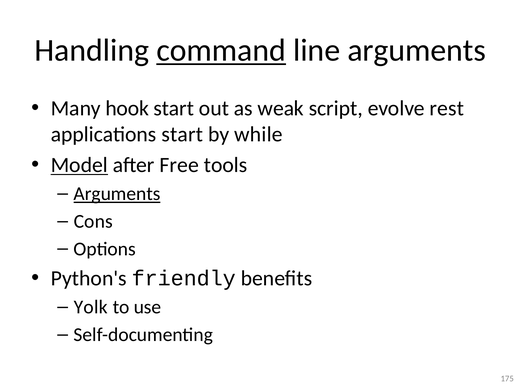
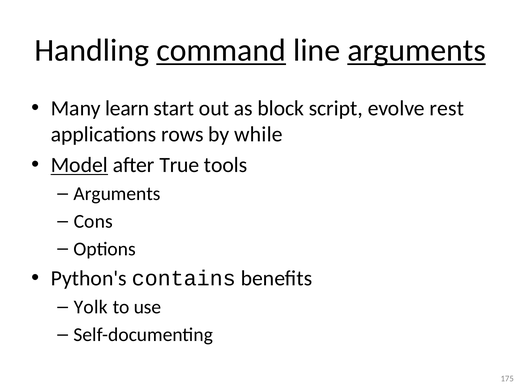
arguments at (417, 50) underline: none -> present
hook: hook -> learn
weak: weak -> block
applications start: start -> rows
Free: Free -> True
Arguments at (117, 194) underline: present -> none
friendly: friendly -> contains
